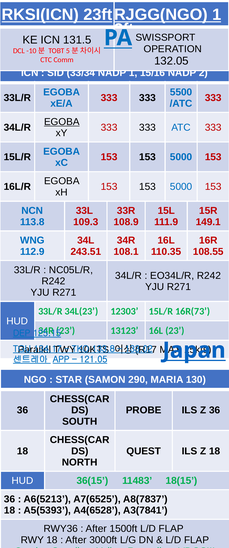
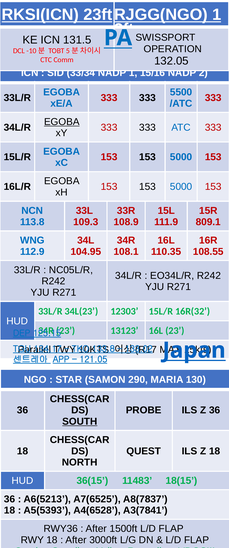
149.1: 149.1 -> 809.1
243.51: 243.51 -> 104.95
16R(73: 16R(73 -> 16R(32
SOUTH underline: none -> present
